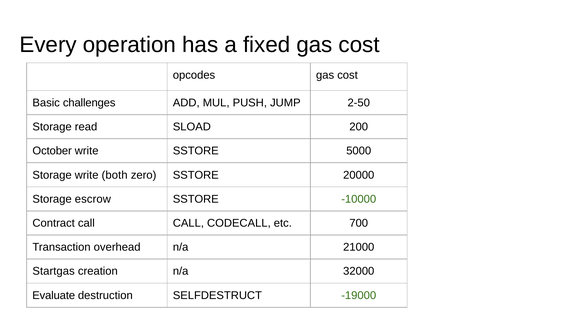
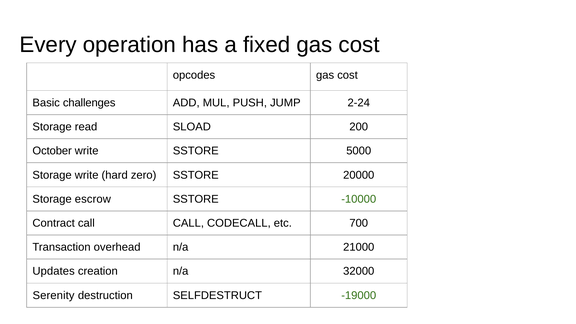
2-50: 2-50 -> 2-24
both: both -> hard
Startgas: Startgas -> Updates
Evaluate: Evaluate -> Serenity
